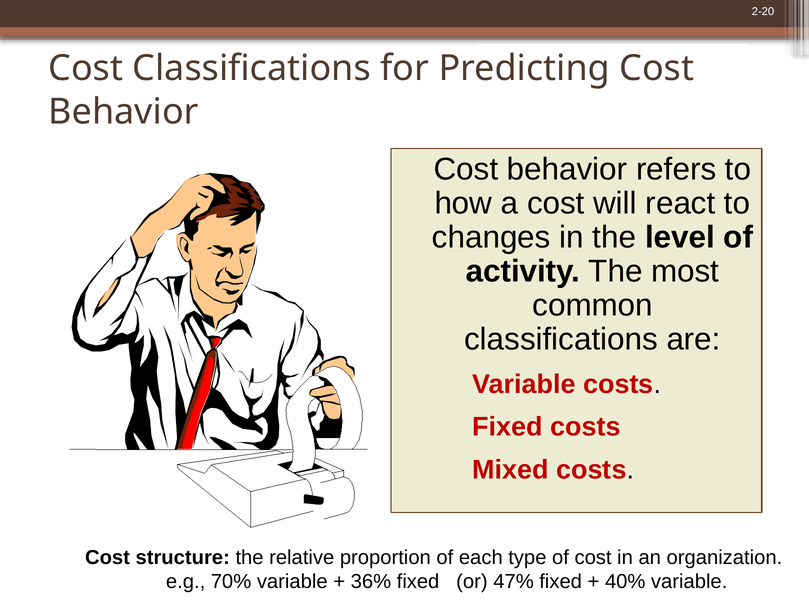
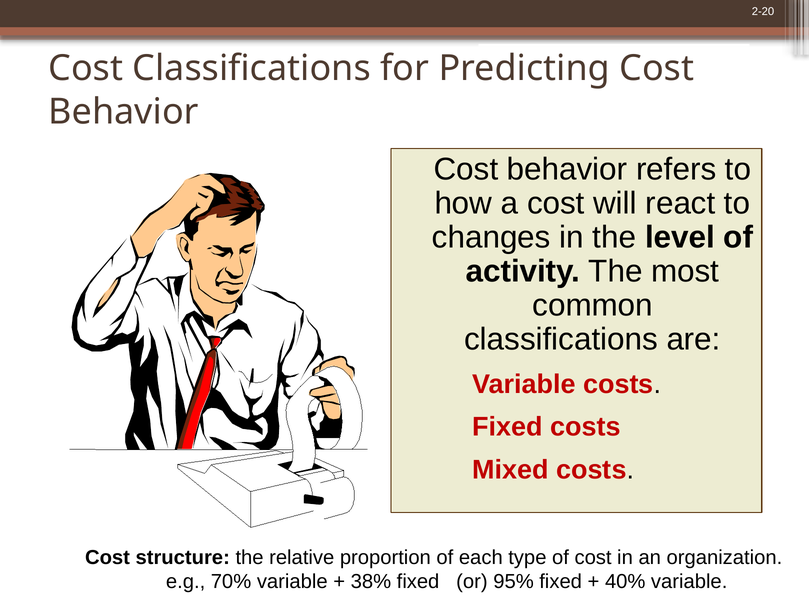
36%: 36% -> 38%
47%: 47% -> 95%
